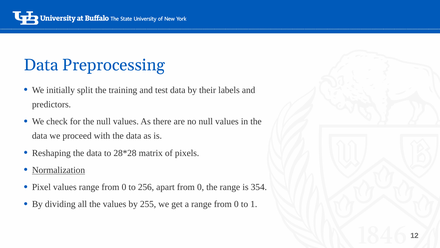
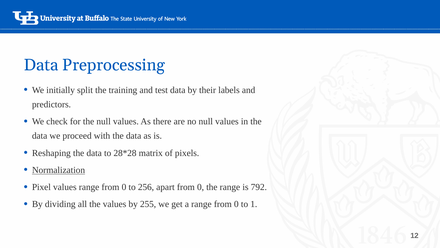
354: 354 -> 792
